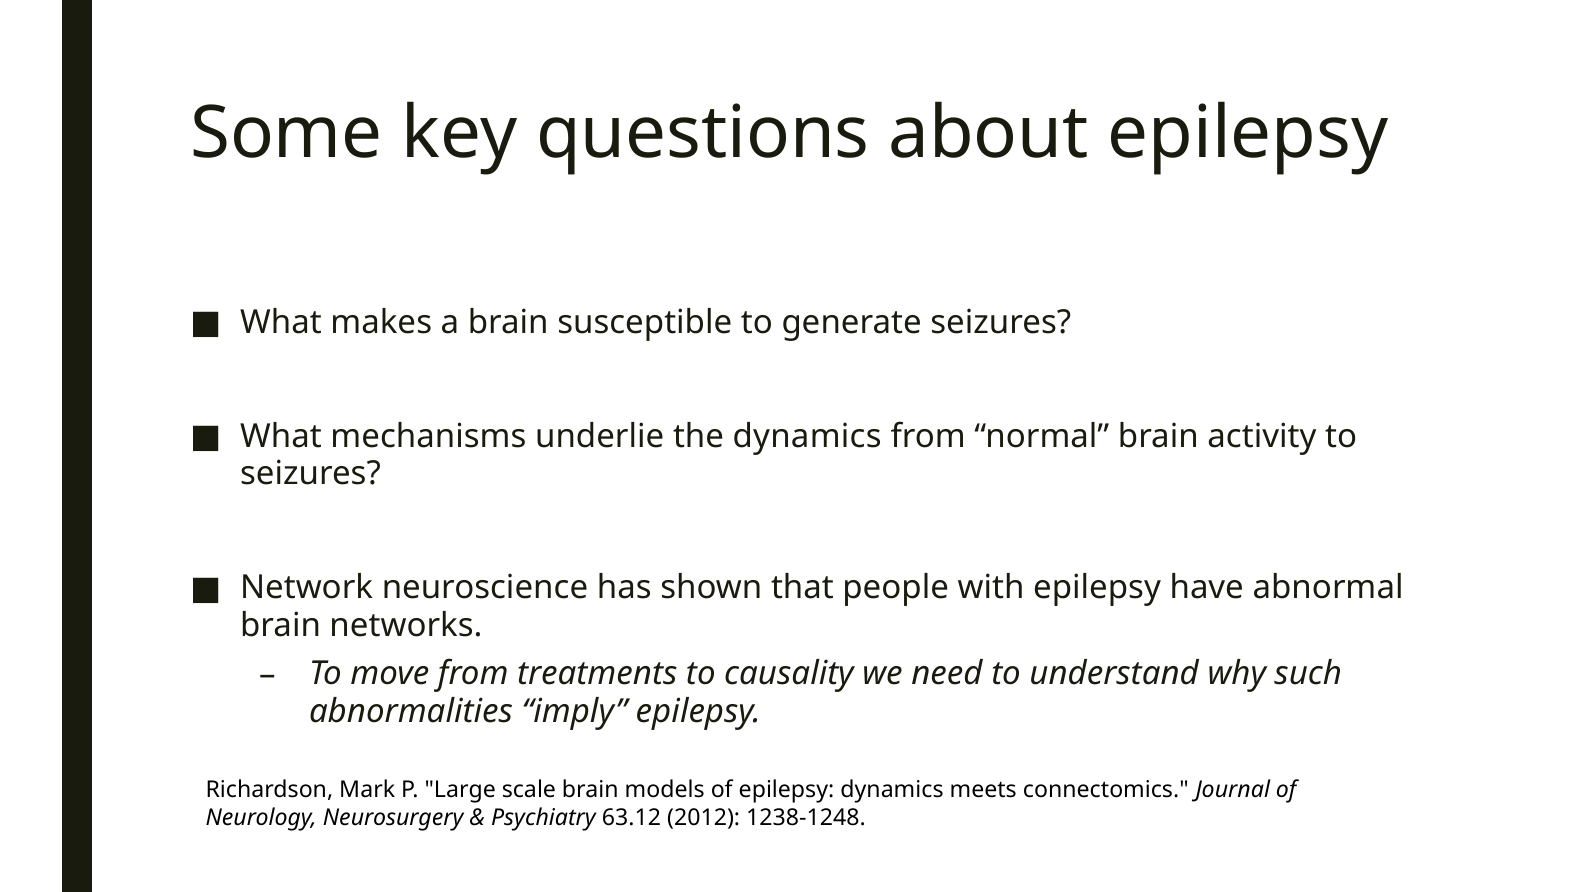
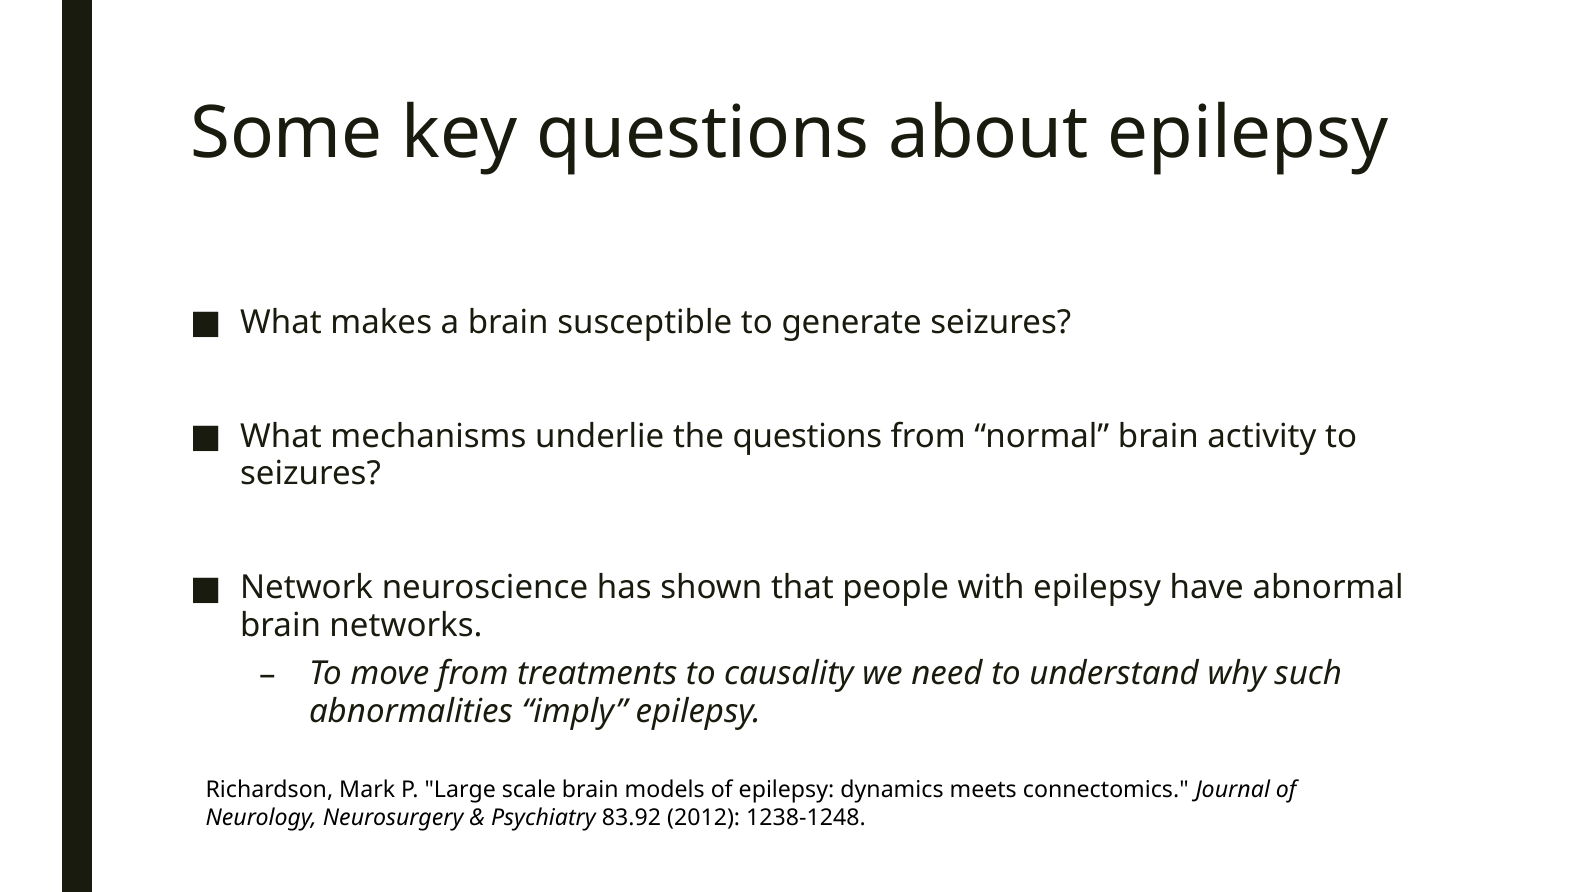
the dynamics: dynamics -> questions
63.12: 63.12 -> 83.92
